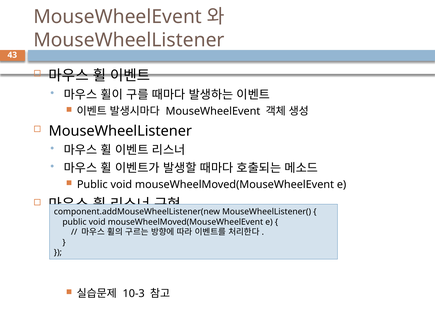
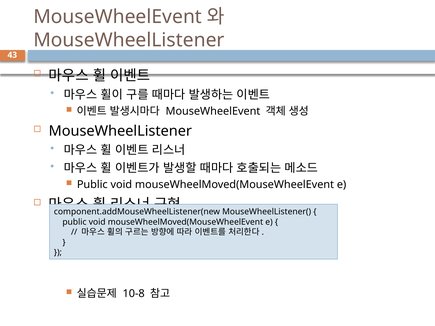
10-3: 10-3 -> 10-8
